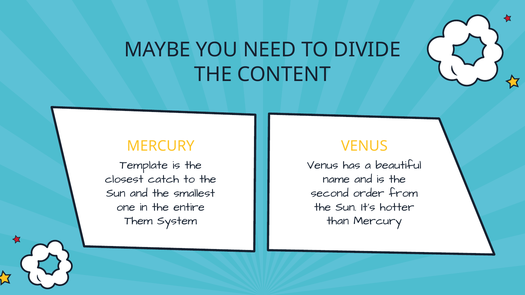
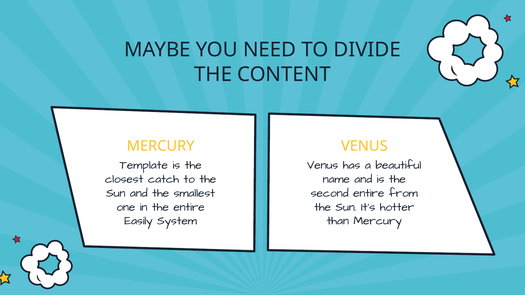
second order: order -> entire
Them: Them -> Easily
